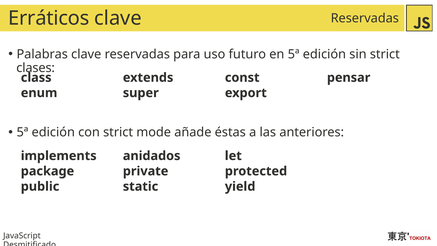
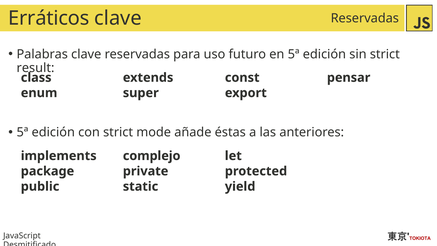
clases: clases -> result
anidados: anidados -> complejo
